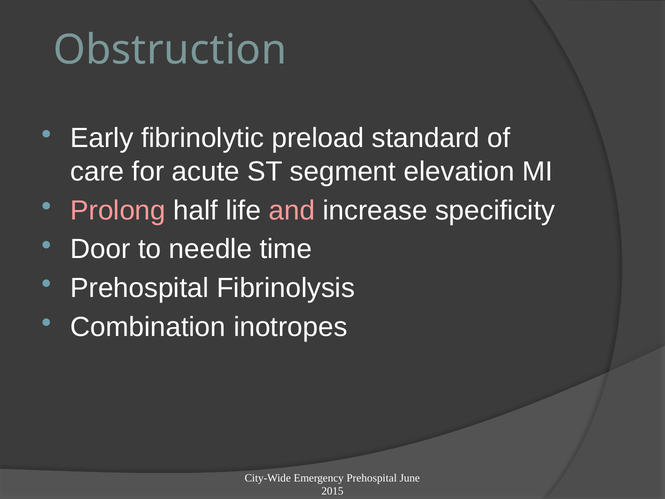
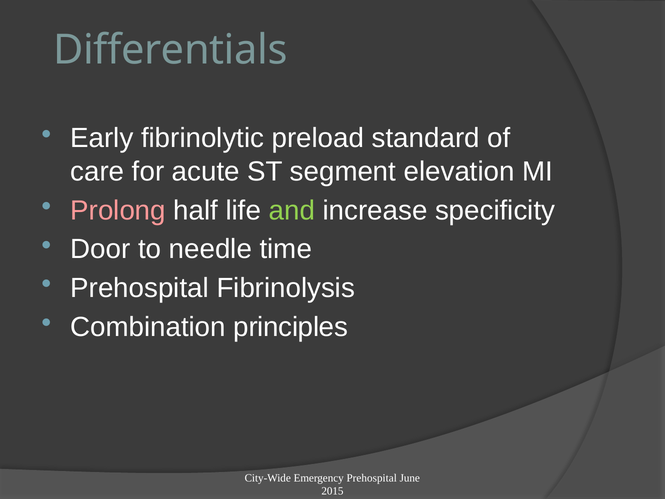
Obstruction: Obstruction -> Differentials
and colour: pink -> light green
inotropes: inotropes -> principles
